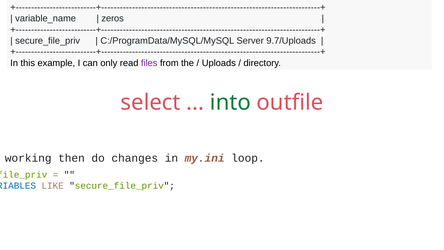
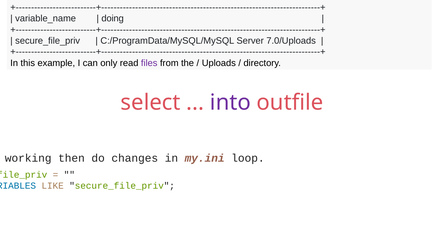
zeros: zeros -> doing
9.7/Uploads: 9.7/Uploads -> 7.0/Uploads
into colour: green -> purple
